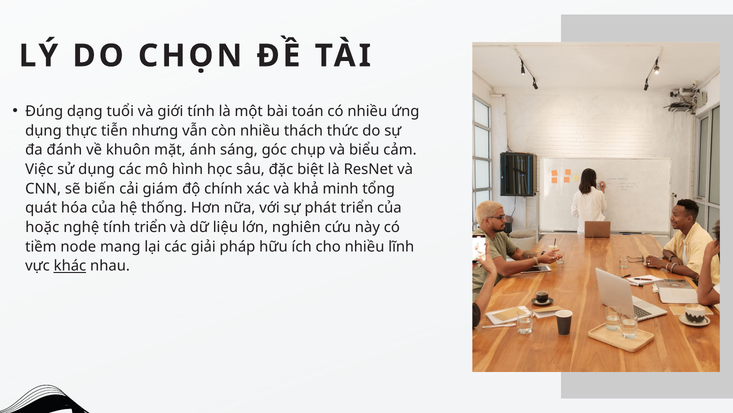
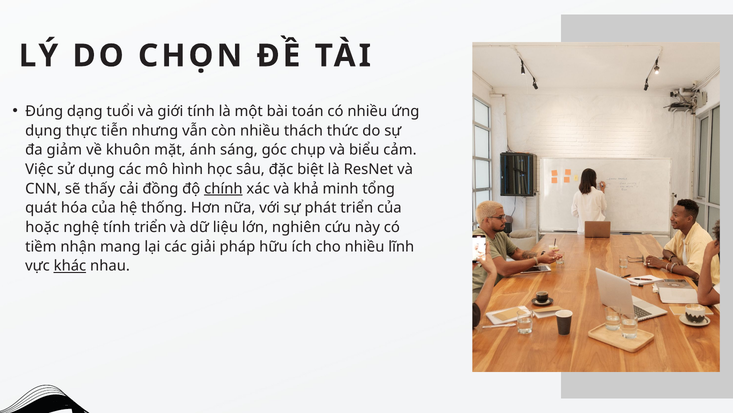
đánh: đánh -> giảm
biến: biến -> thấy
giám: giám -> đồng
chính underline: none -> present
node: node -> nhận
